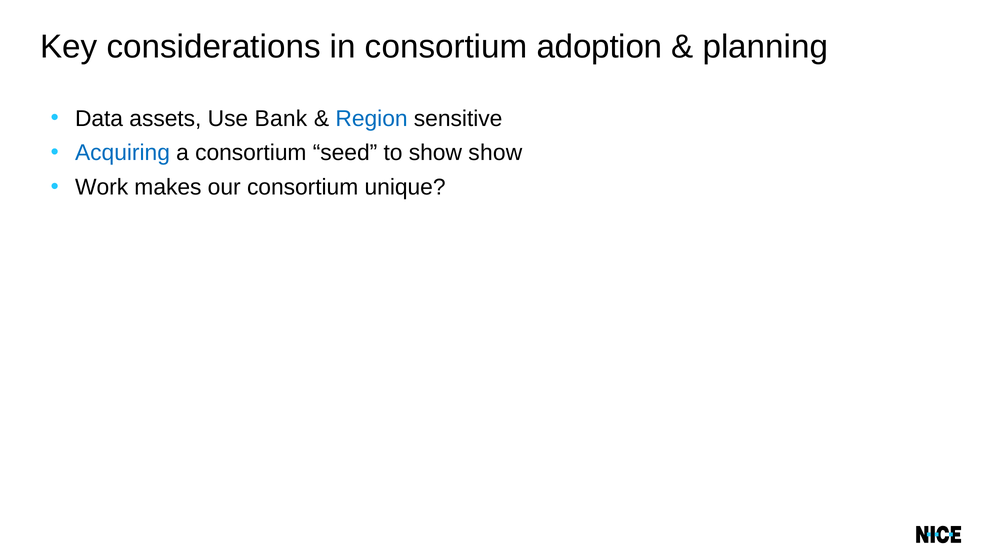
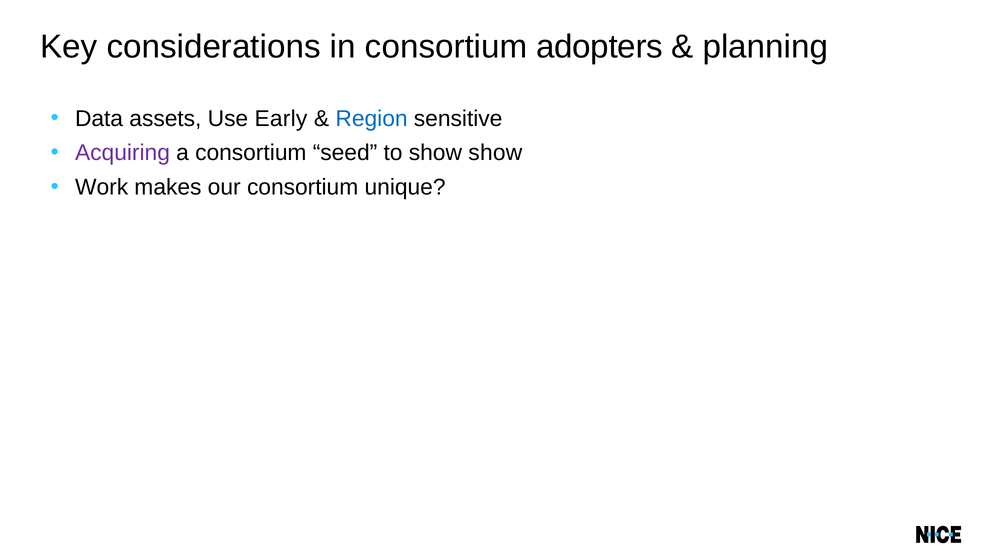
adoption: adoption -> adopters
Bank: Bank -> Early
Acquiring colour: blue -> purple
